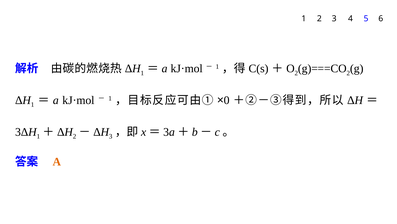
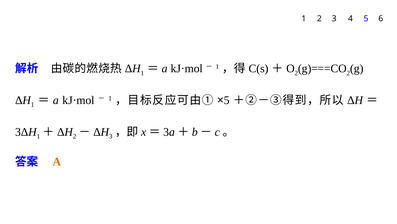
0 at (227, 100): 0 -> 5
